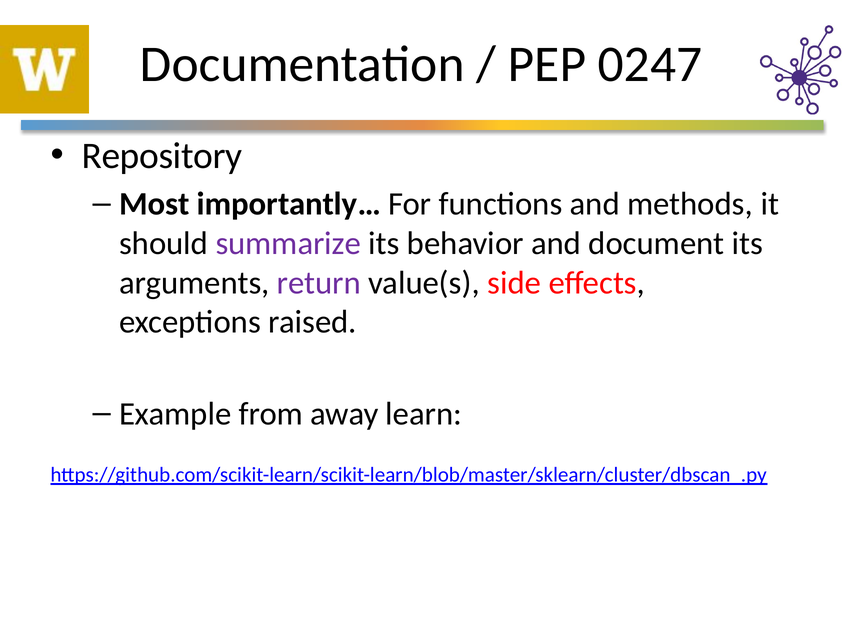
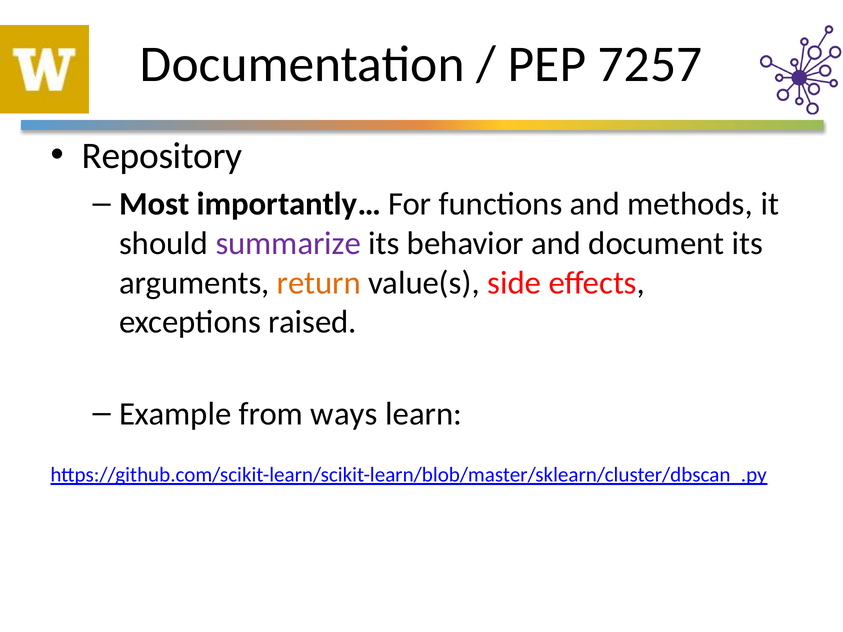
0247: 0247 -> 7257
return colour: purple -> orange
away: away -> ways
